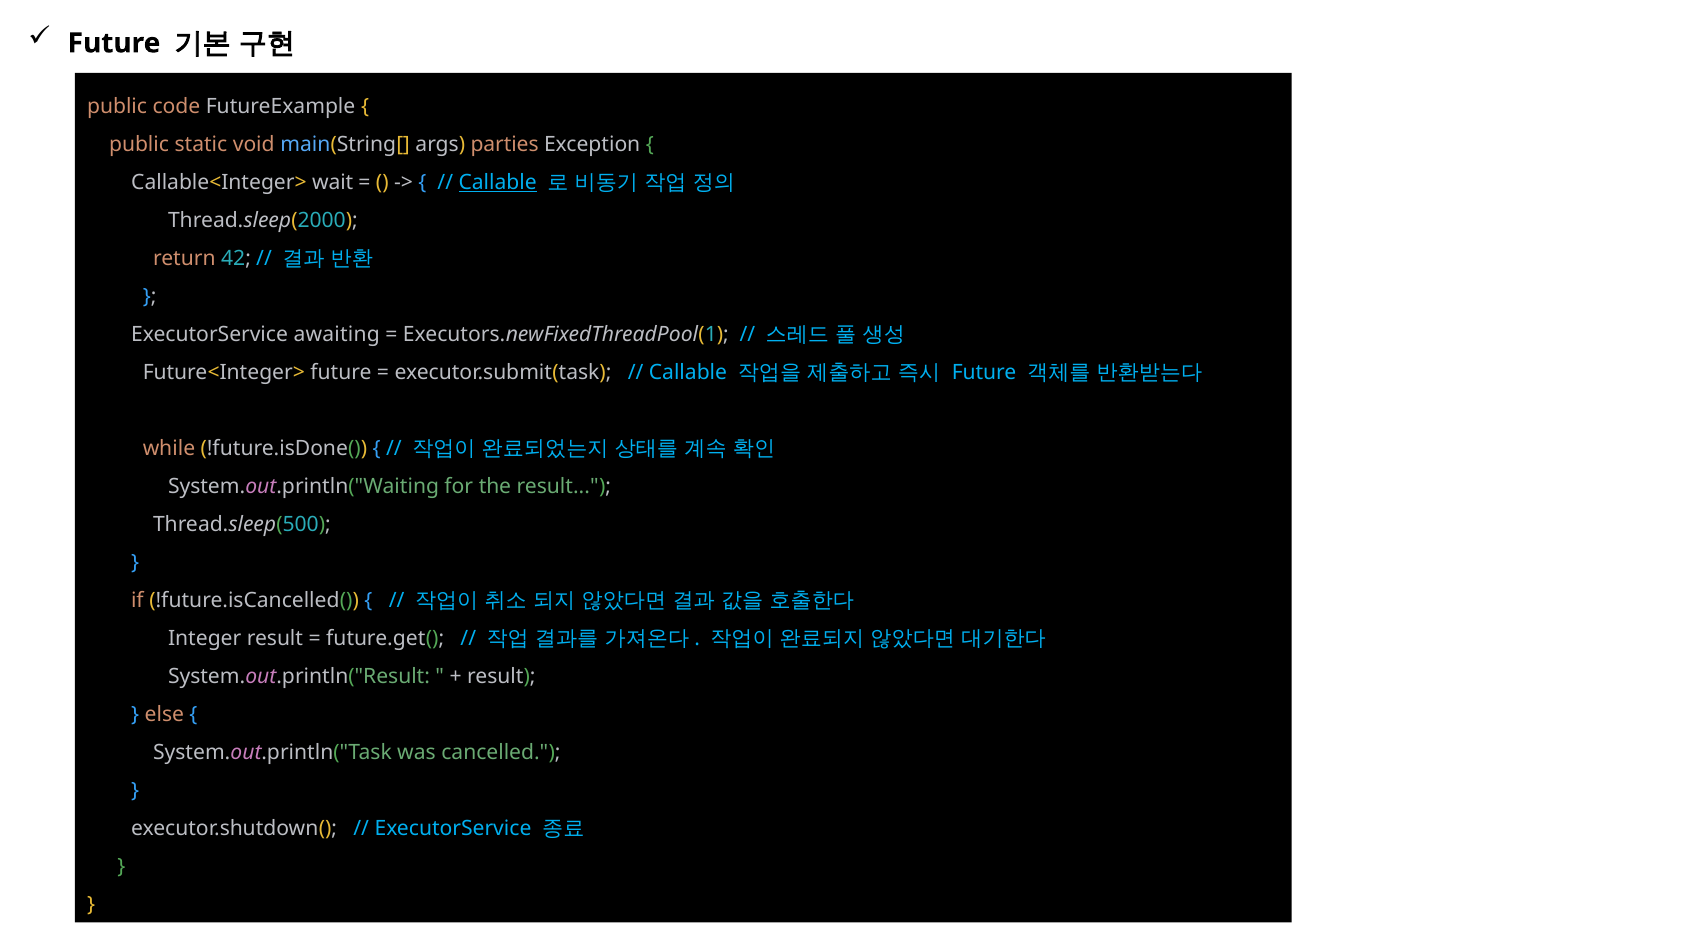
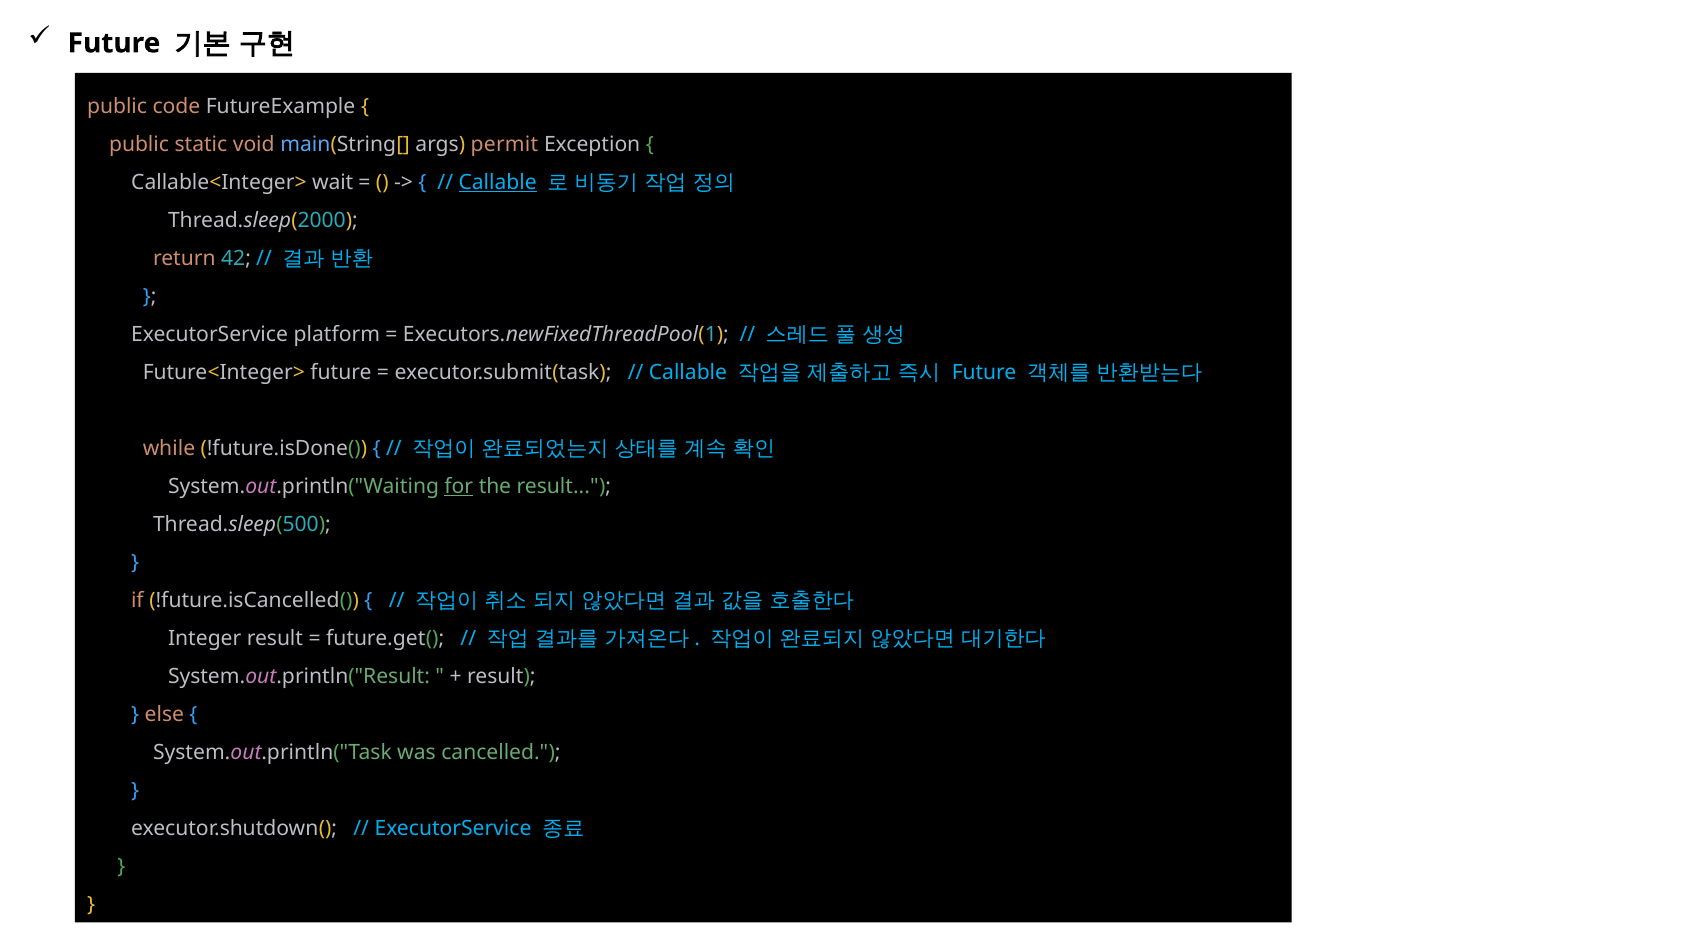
parties: parties -> permit
awaiting: awaiting -> platform
for underline: none -> present
